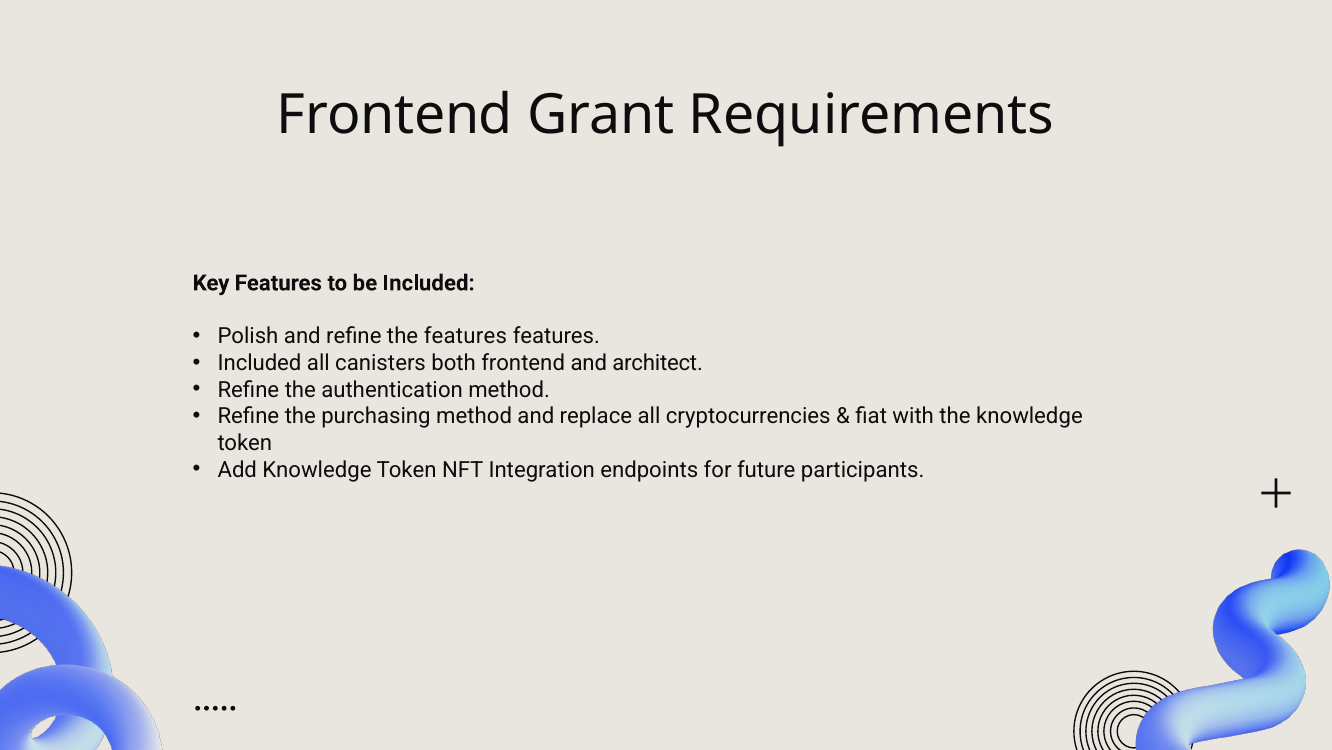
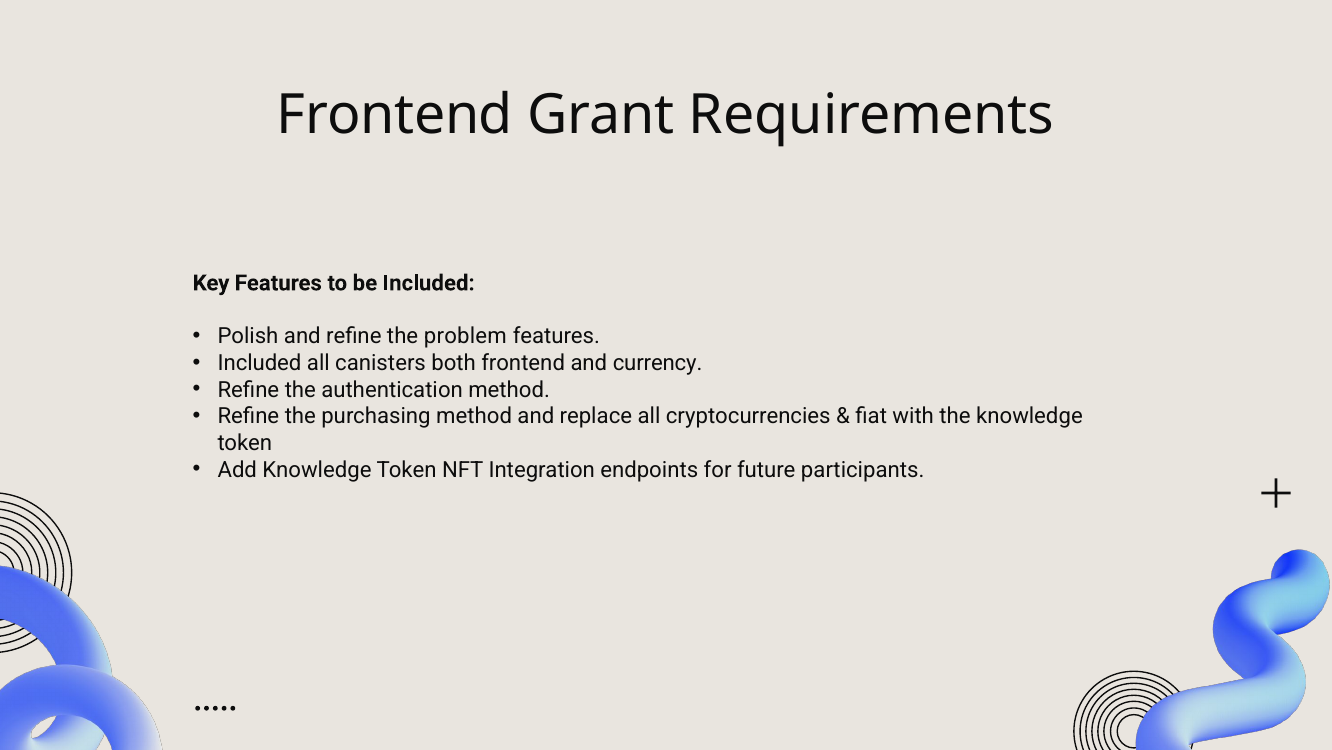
the features: features -> problem
architect: architect -> currency
